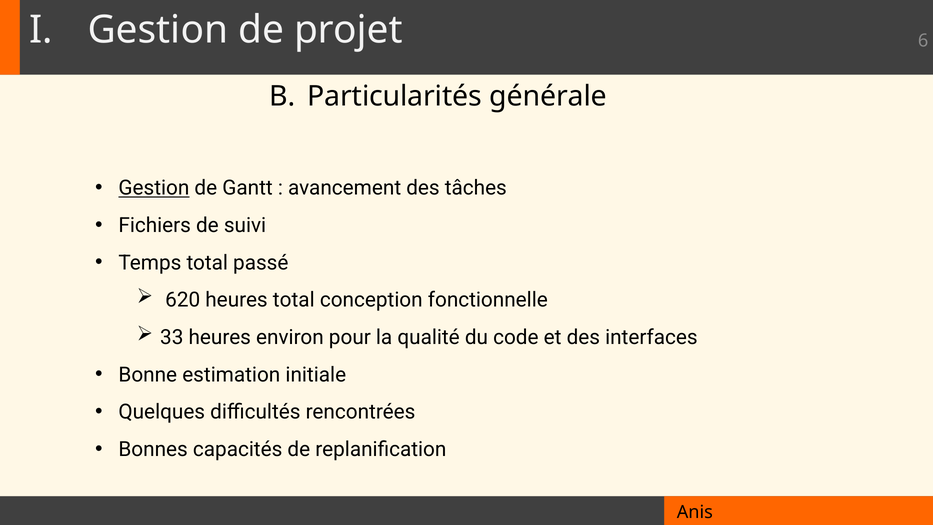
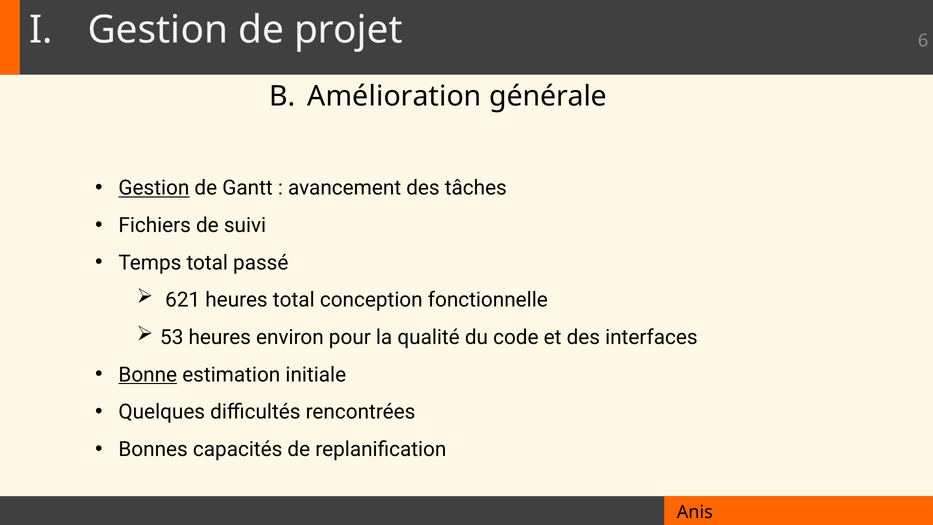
Particularités: Particularités -> Amélioration
620: 620 -> 621
33: 33 -> 53
Bonne underline: none -> present
